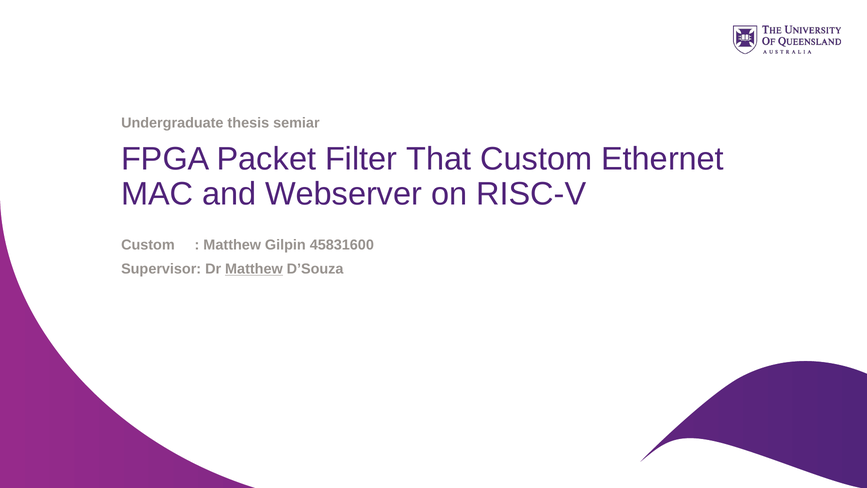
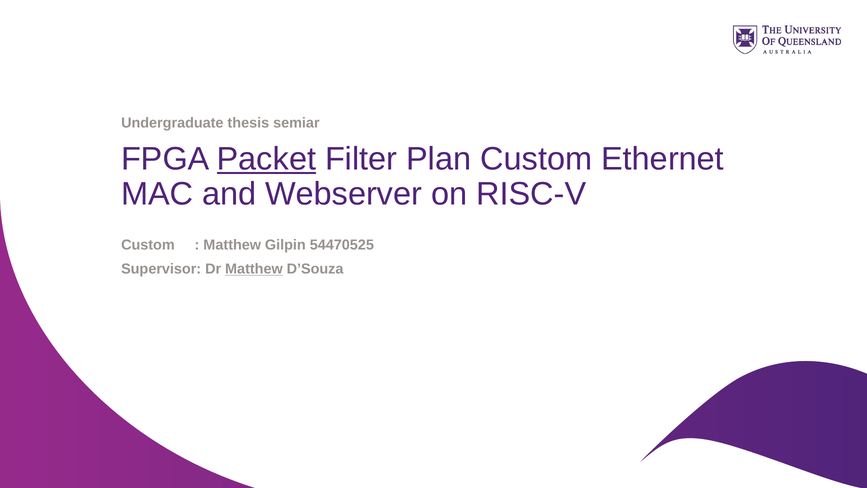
Packet underline: none -> present
That: That -> Plan
45831600: 45831600 -> 54470525
